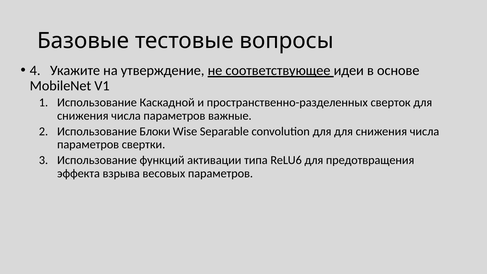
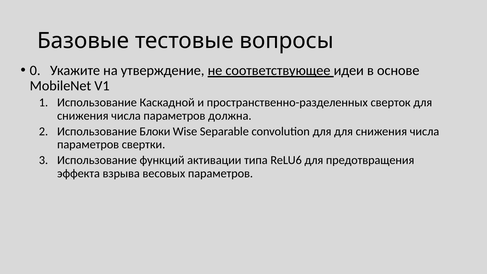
4: 4 -> 0
важные: важные -> должна
